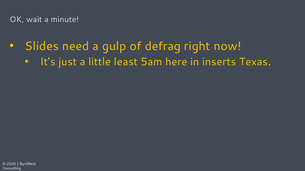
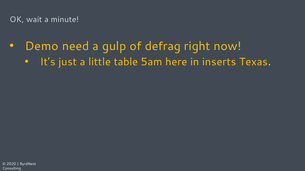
Slides: Slides -> Demo
least: least -> table
